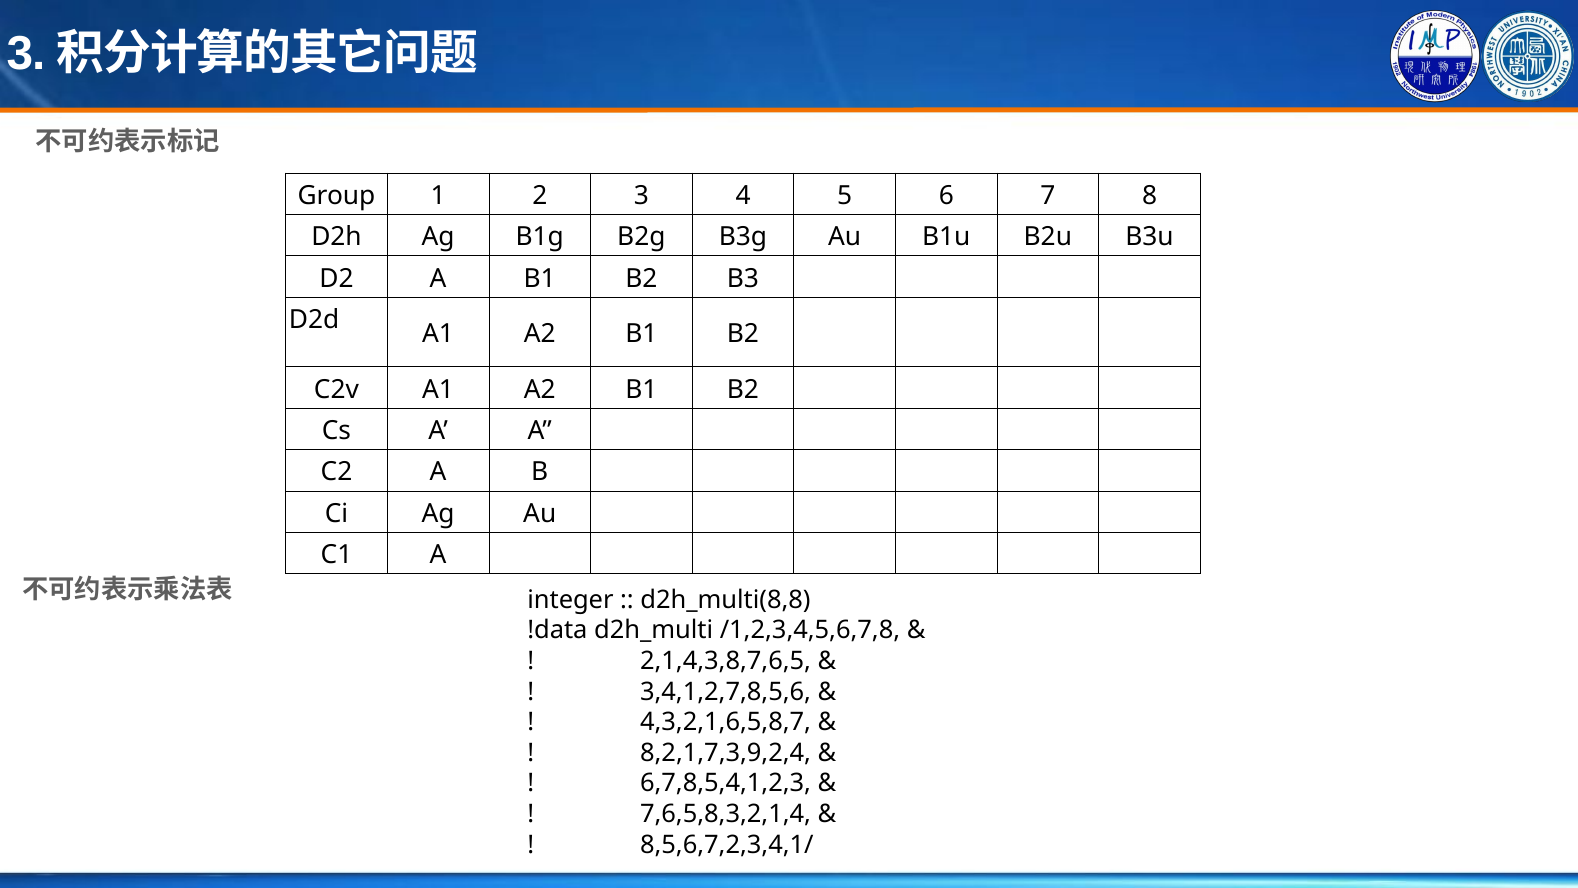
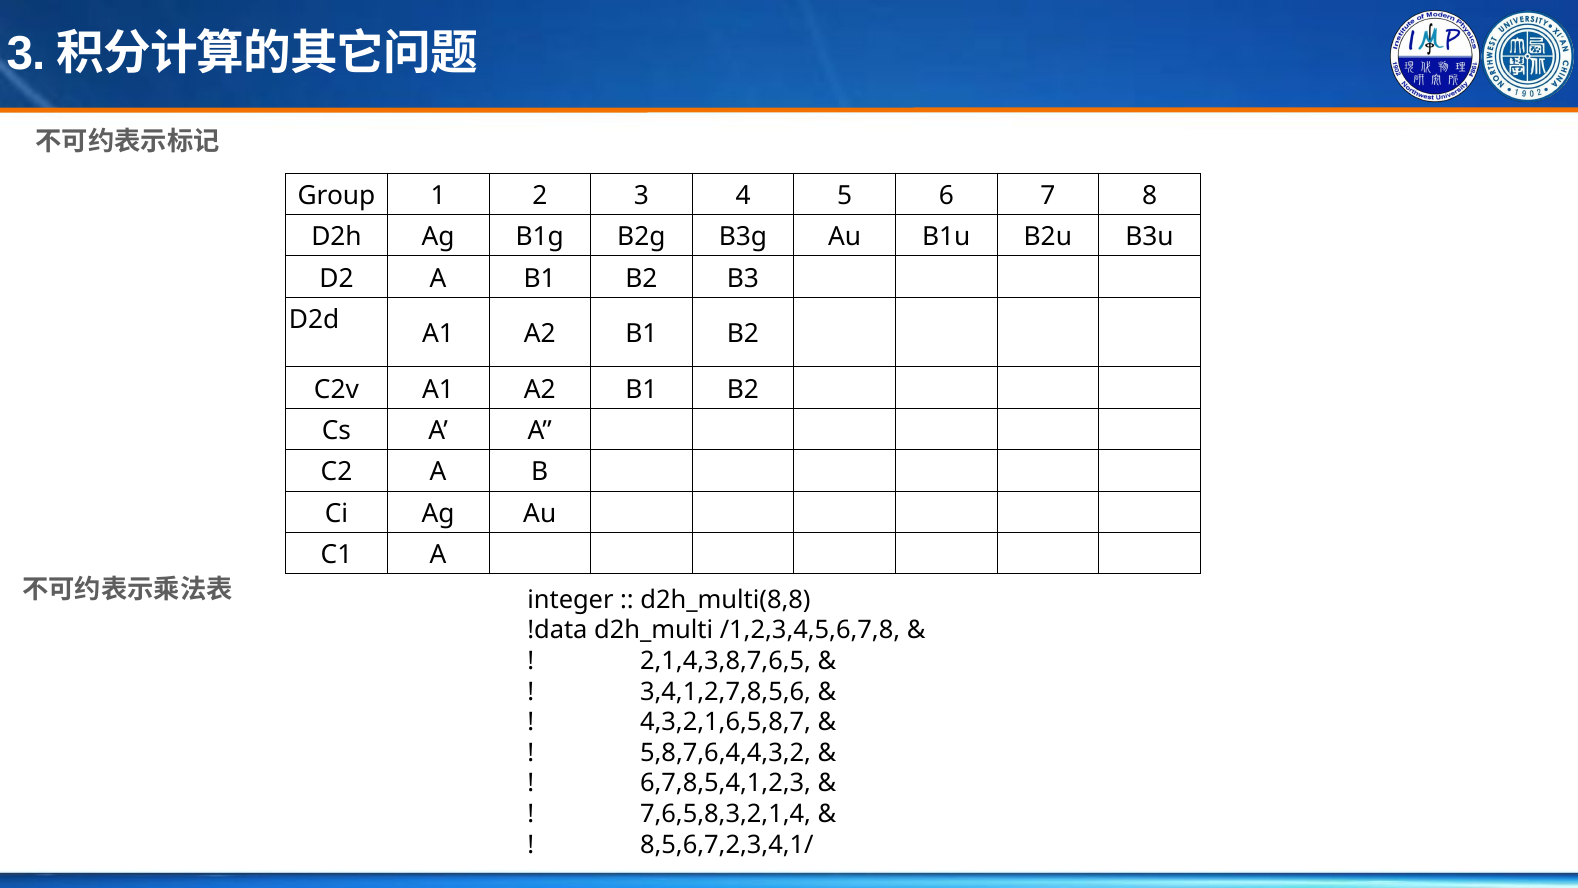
8,2,1,7,3,9,2,4: 8,2,1,7,3,9,2,4 -> 5,8,7,6,4,4,3,2
